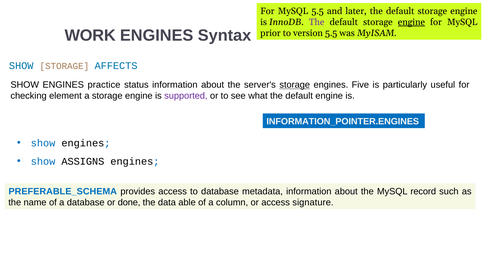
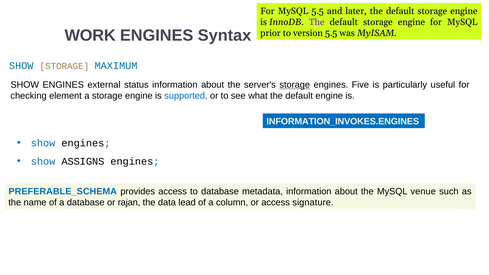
engine at (411, 22) underline: present -> none
AFFECTS: AFFECTS -> MAXIMUM
practice: practice -> external
supported colour: purple -> blue
INFORMATION_POINTER.ENGINES: INFORMATION_POINTER.ENGINES -> INFORMATION_INVOKES.ENGINES
record: record -> venue
done: done -> rajan
able: able -> lead
